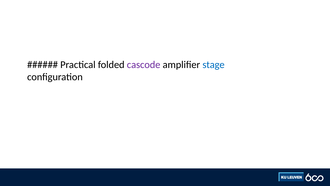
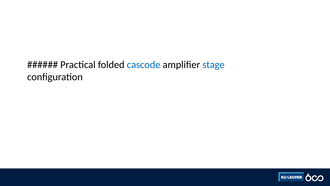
cascode colour: purple -> blue
